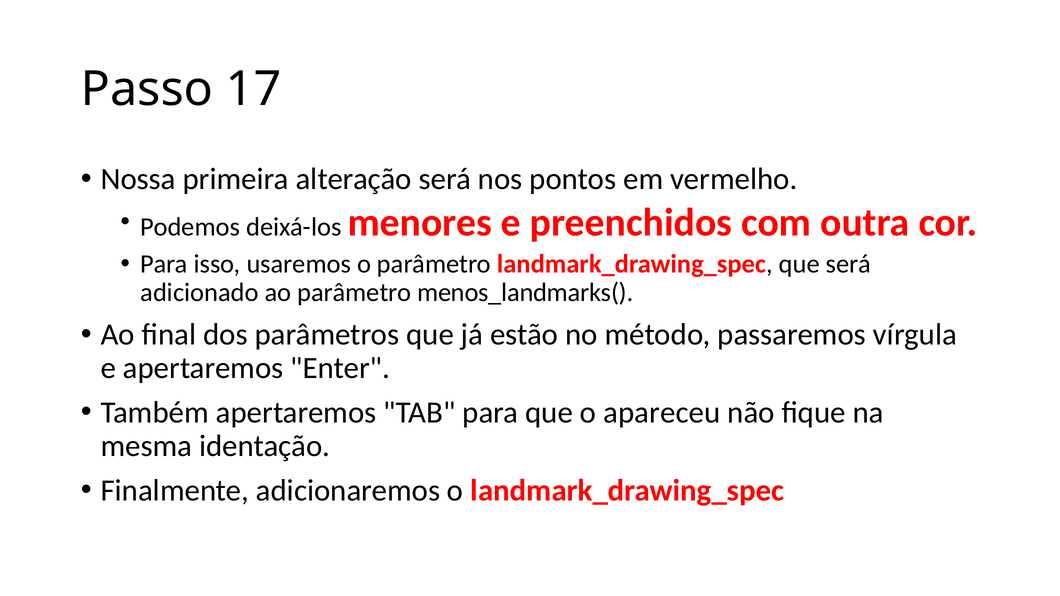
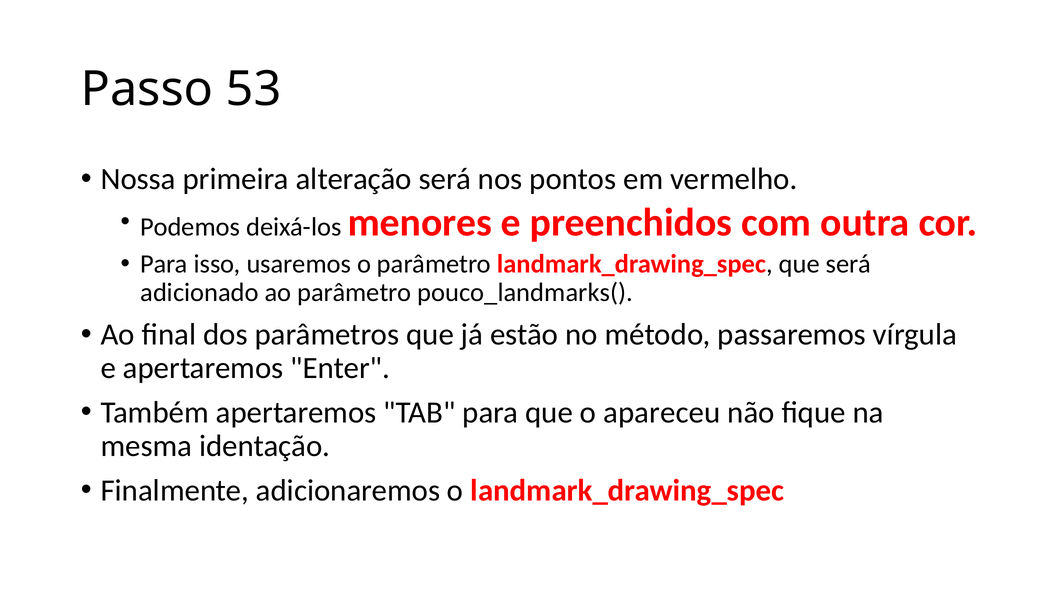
17: 17 -> 53
menos_landmarks(: menos_landmarks( -> pouco_landmarks(
